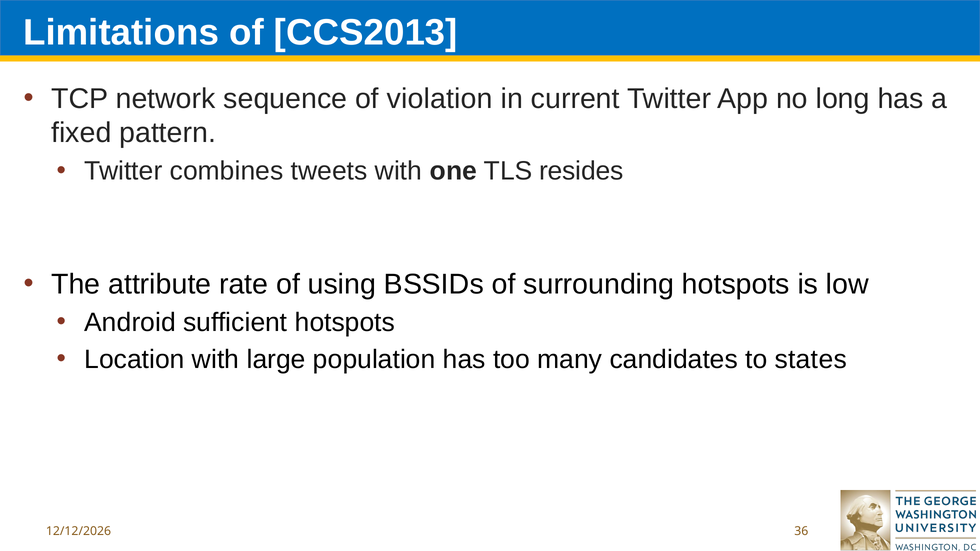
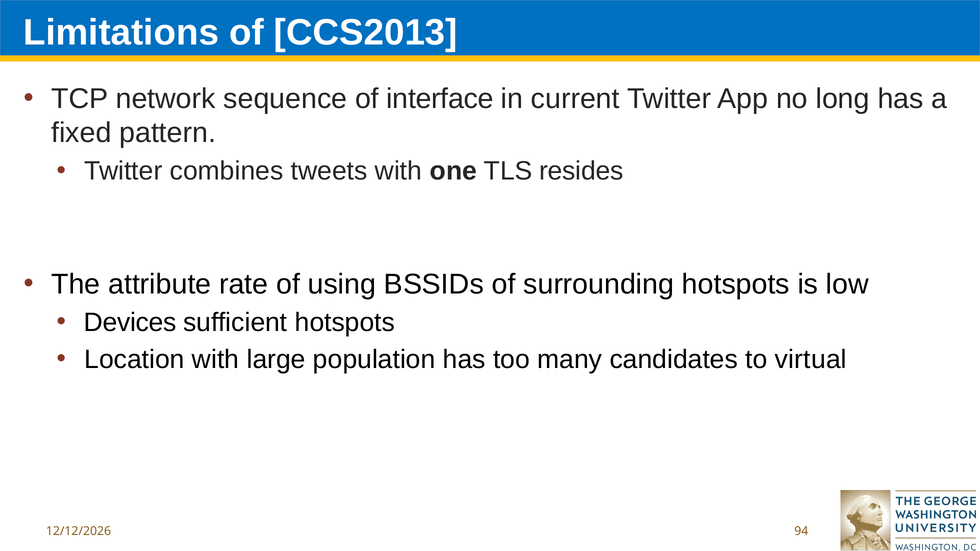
violation: violation -> interface
Android: Android -> Devices
states: states -> virtual
36: 36 -> 94
